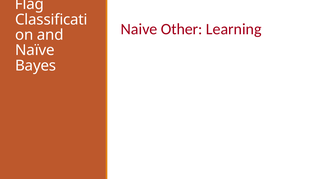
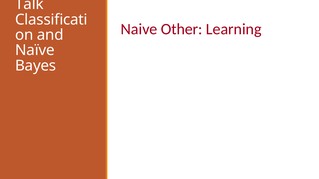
Flag: Flag -> Talk
